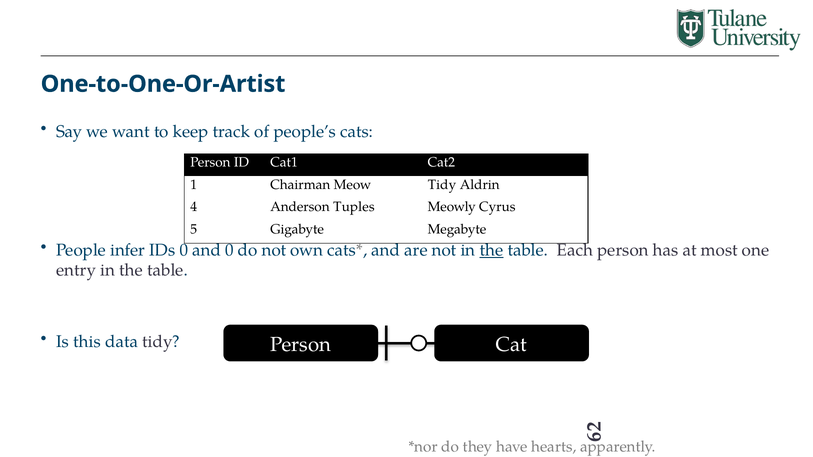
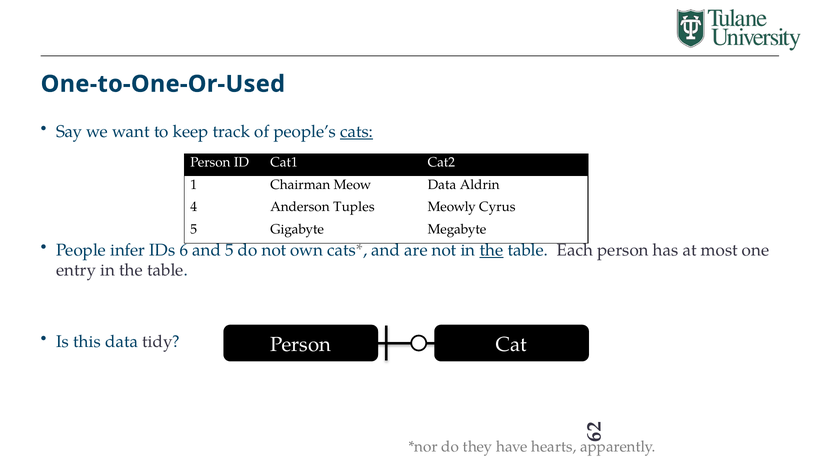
One-to-One-Or-Artist: One-to-One-Or-Artist -> One-to-One-Or-Used
cats underline: none -> present
Meow Tidy: Tidy -> Data
IDs 0: 0 -> 6
and 0: 0 -> 5
